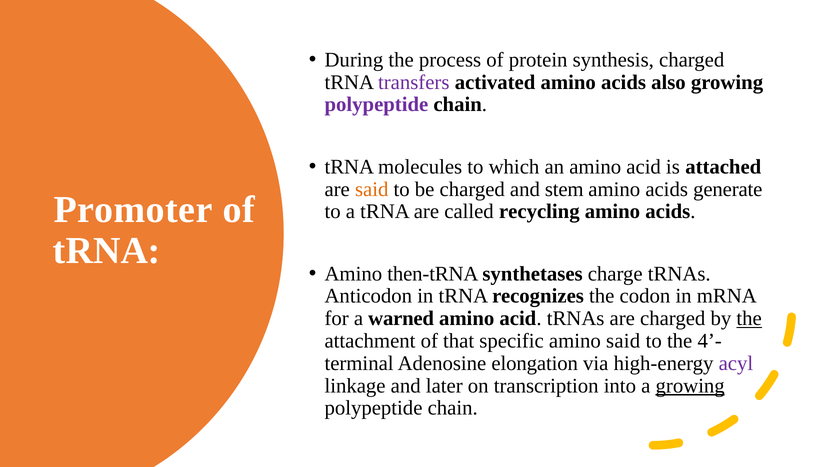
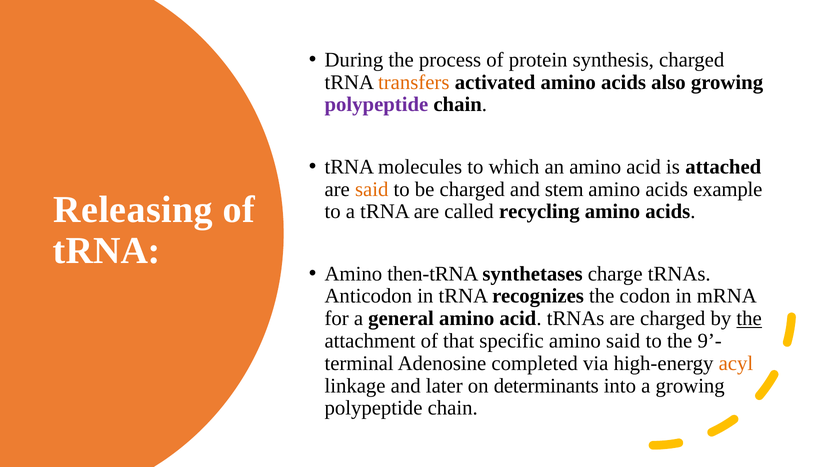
transfers colour: purple -> orange
generate: generate -> example
Promoter: Promoter -> Releasing
warned: warned -> general
4’-: 4’- -> 9’-
elongation: elongation -> completed
acyl colour: purple -> orange
transcription: transcription -> determinants
growing at (690, 386) underline: present -> none
